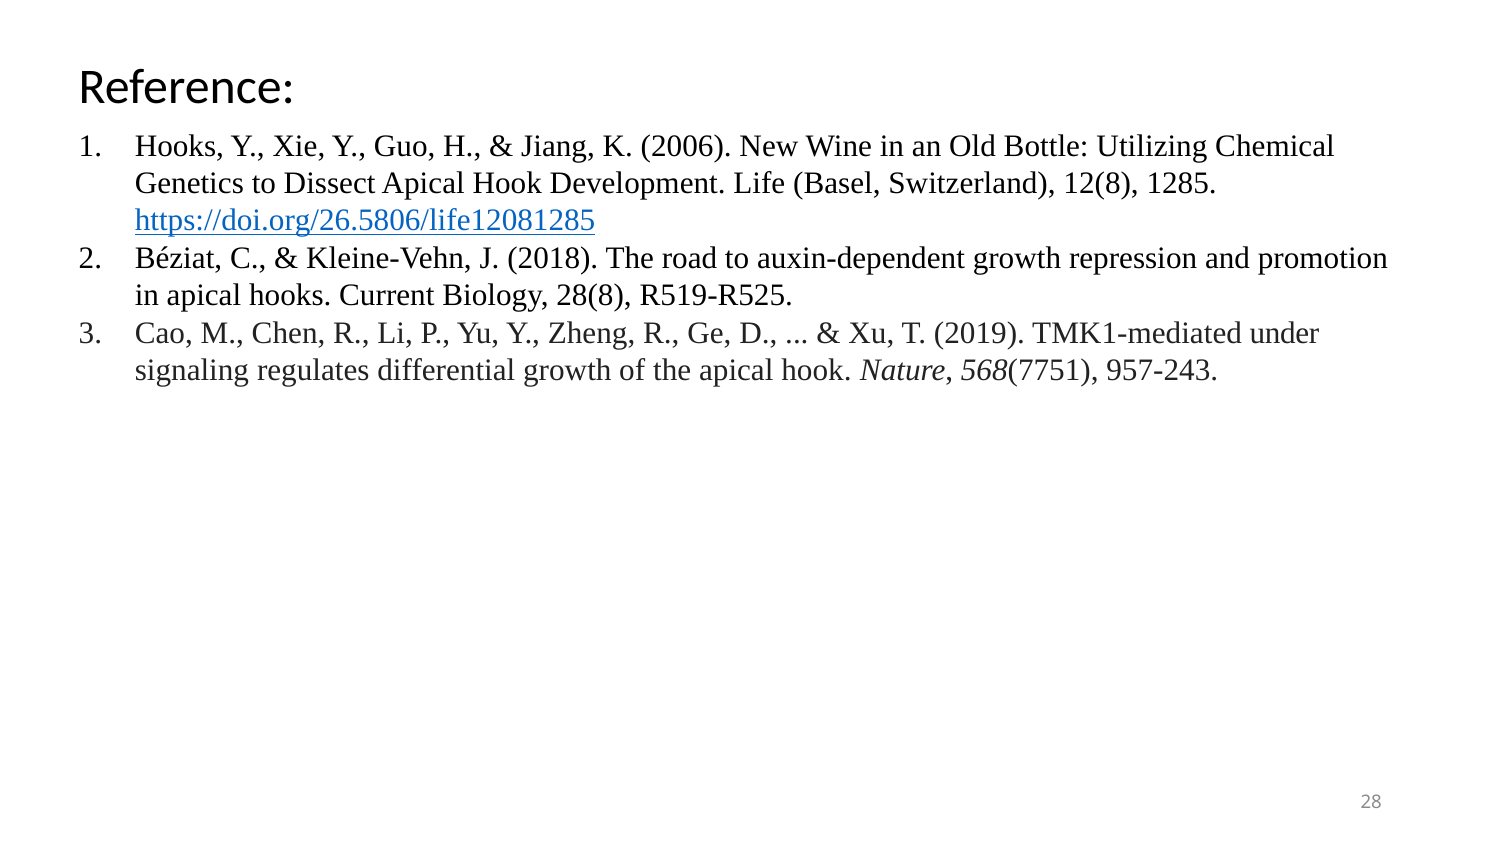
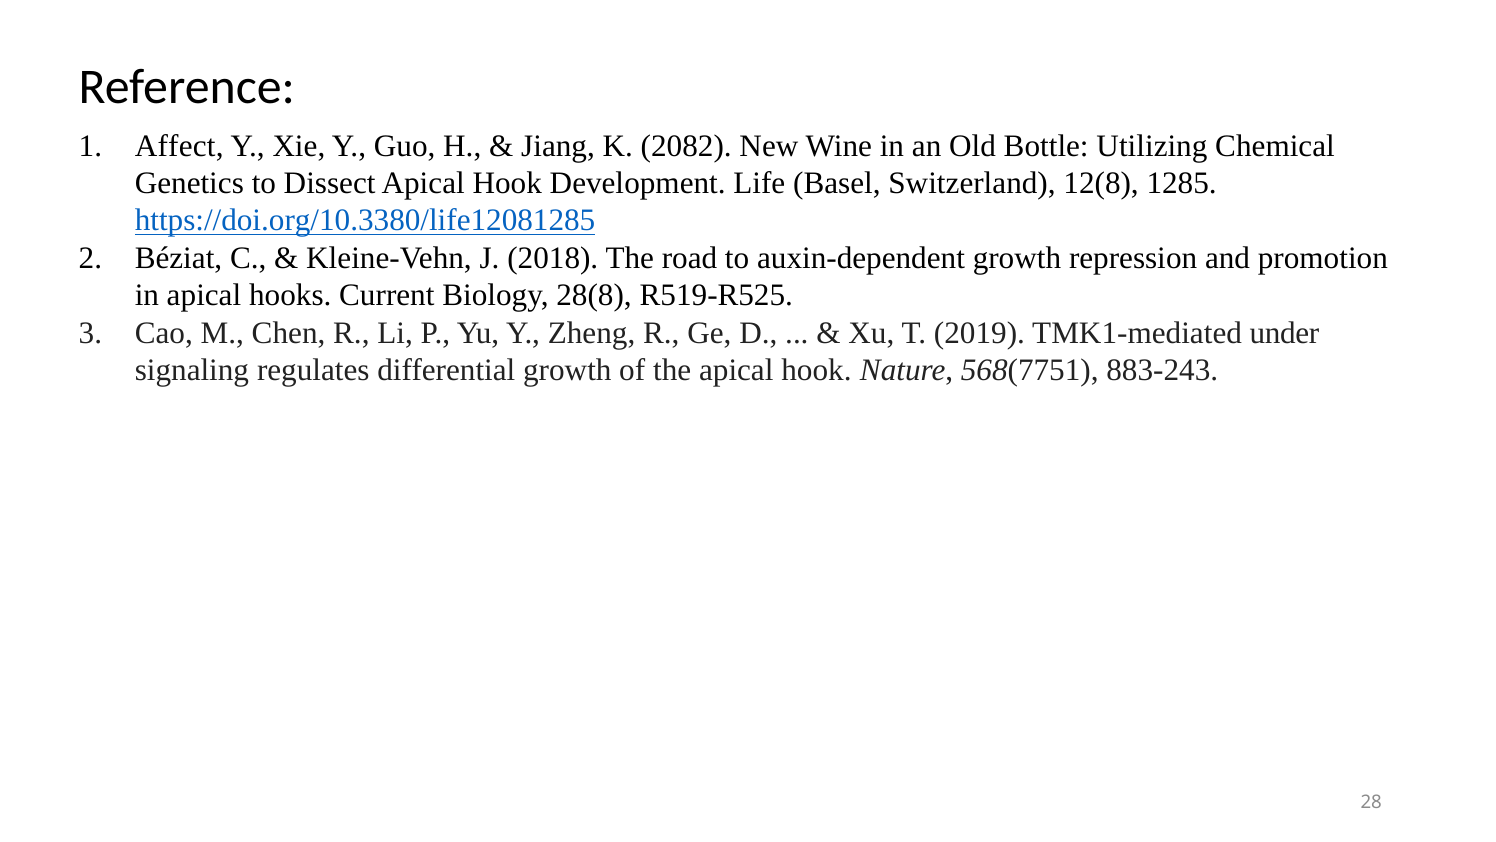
Hooks at (179, 146): Hooks -> Affect
2006: 2006 -> 2082
https://doi.org/26.5806/life12081285: https://doi.org/26.5806/life12081285 -> https://doi.org/10.3380/life12081285
957-243: 957-243 -> 883-243
